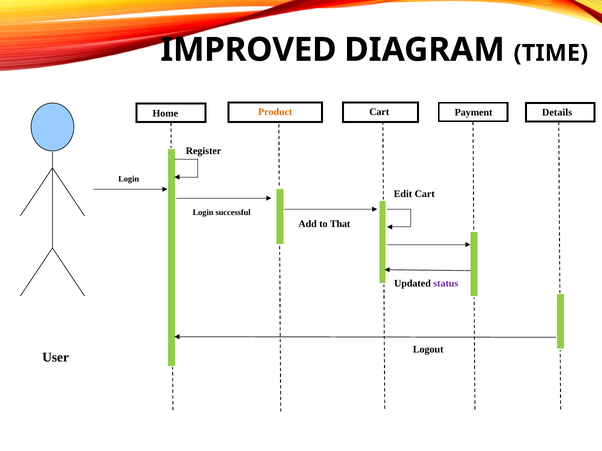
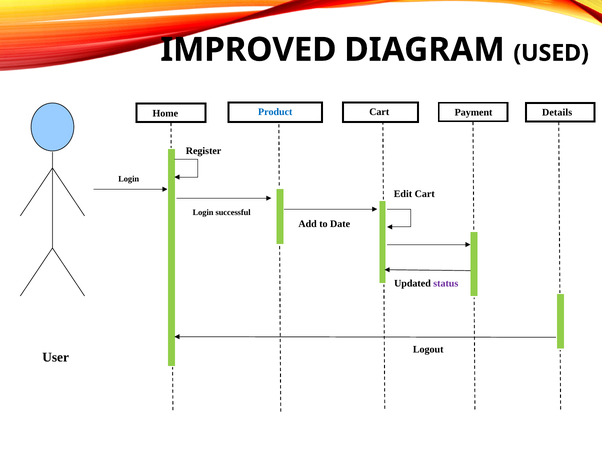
TIME: TIME -> USED
Product colour: orange -> blue
That: That -> Date
